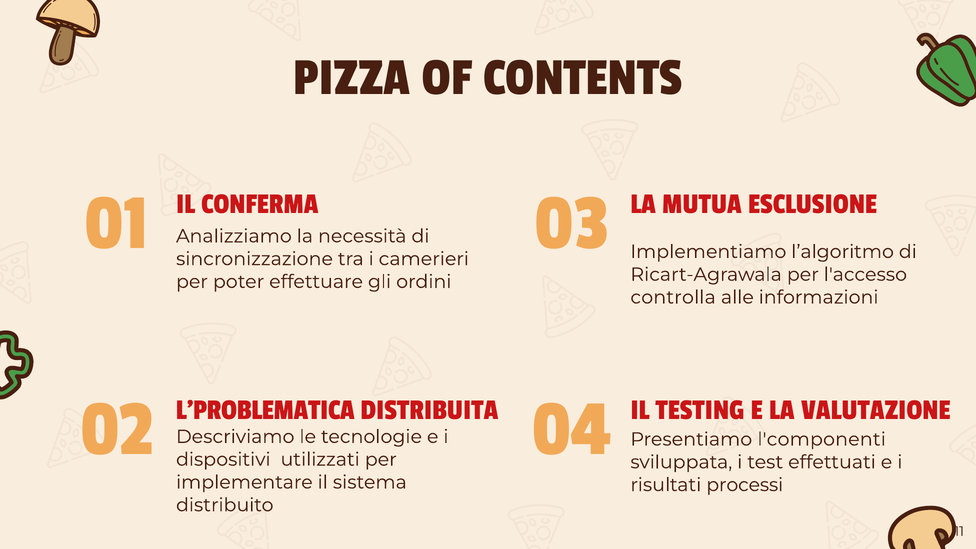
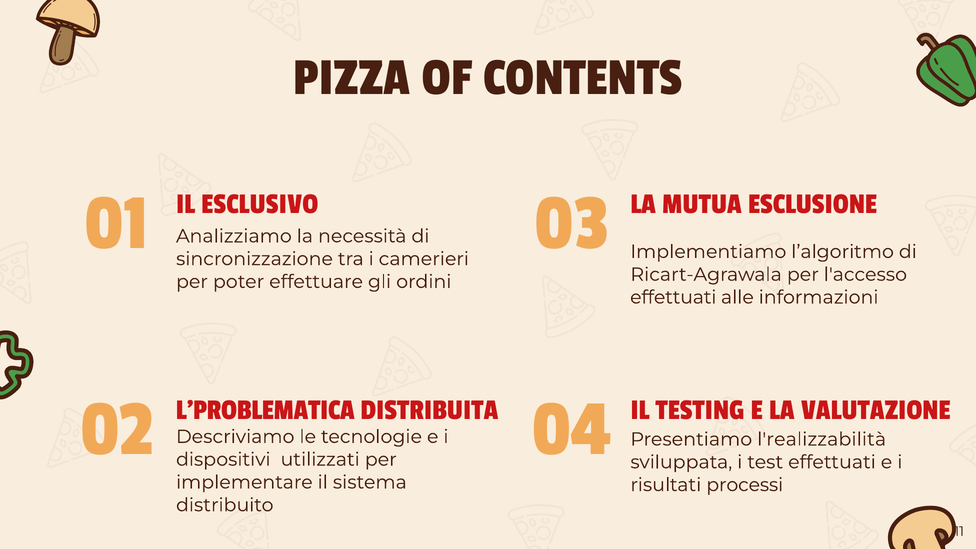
CONFERMA: CONFERMA -> ESCLUSIVO
controlla at (673, 297): controlla -> effettuati
l'componenti: l'componenti -> l'realizzabilità
